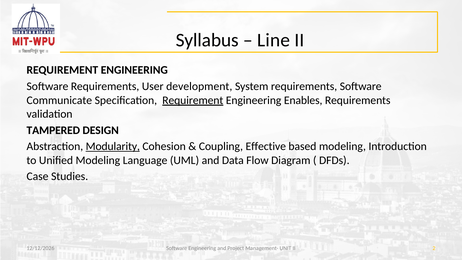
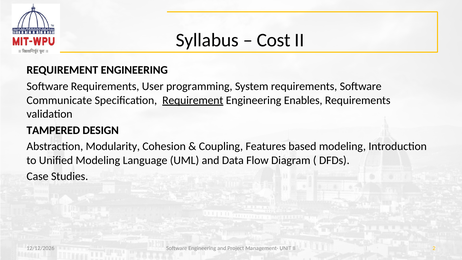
Line: Line -> Cost
development: development -> programming
Modularity underline: present -> none
Effective: Effective -> Features
